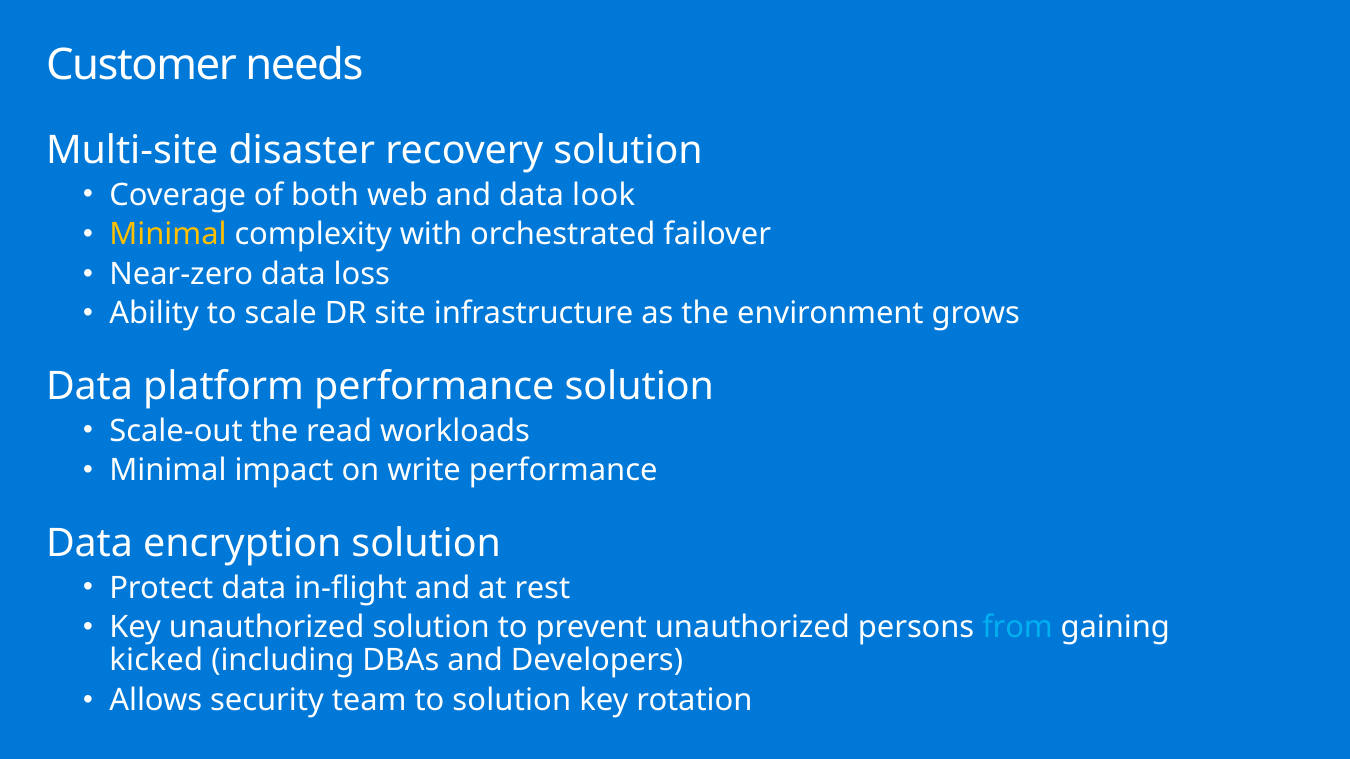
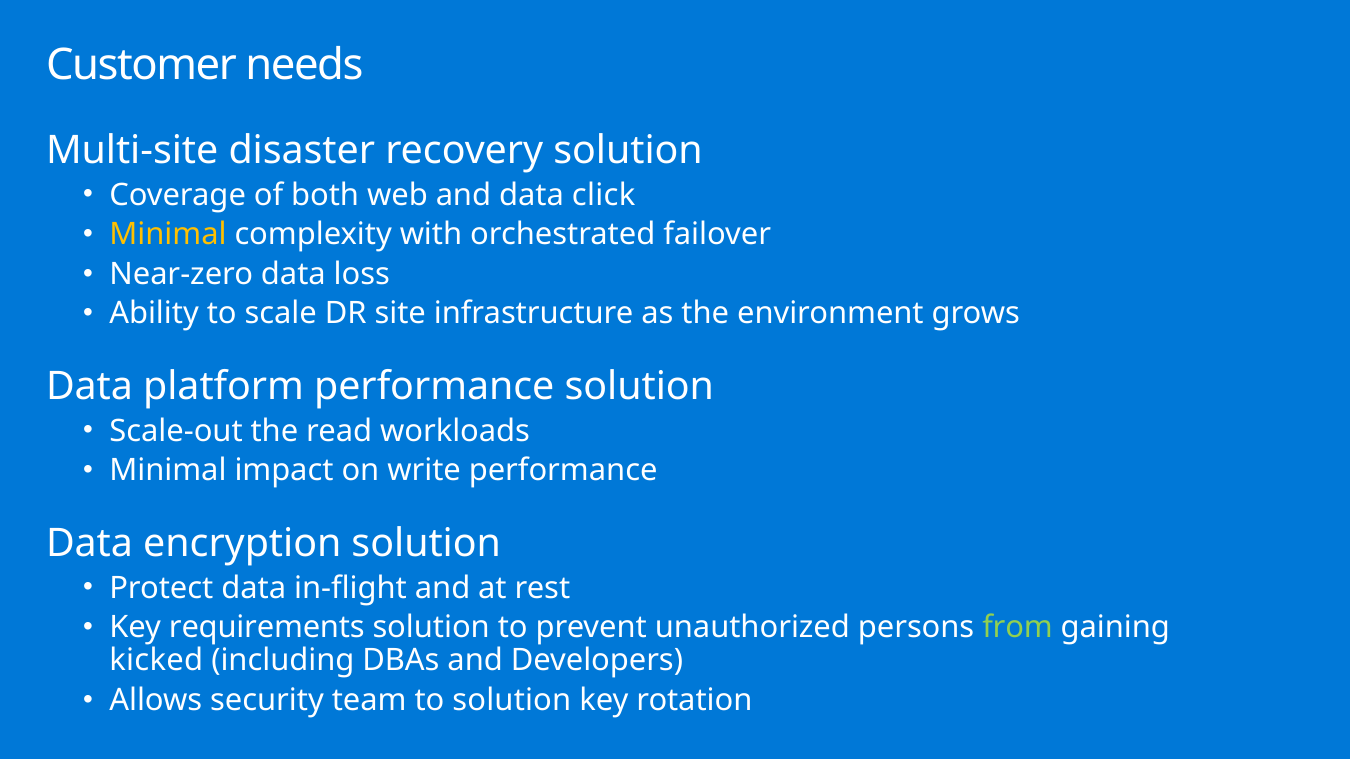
look: look -> click
Key unauthorized: unauthorized -> requirements
from colour: light blue -> light green
